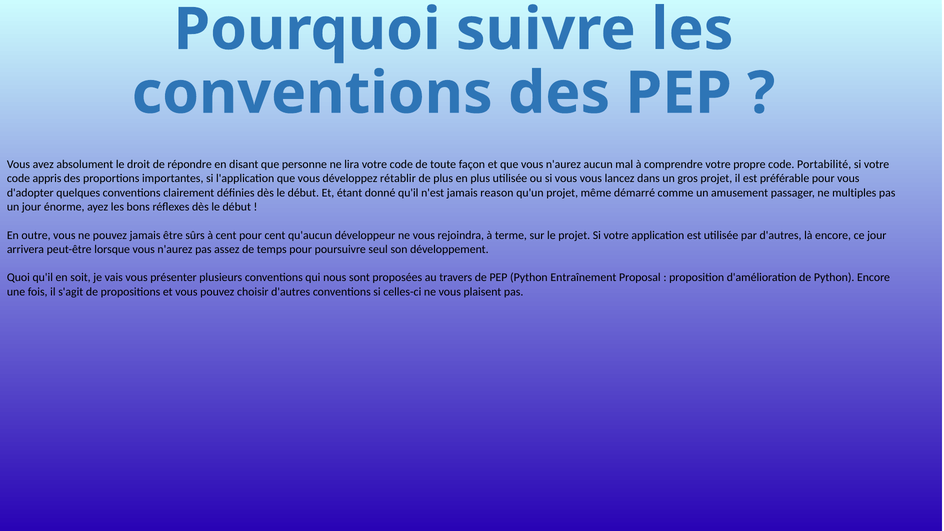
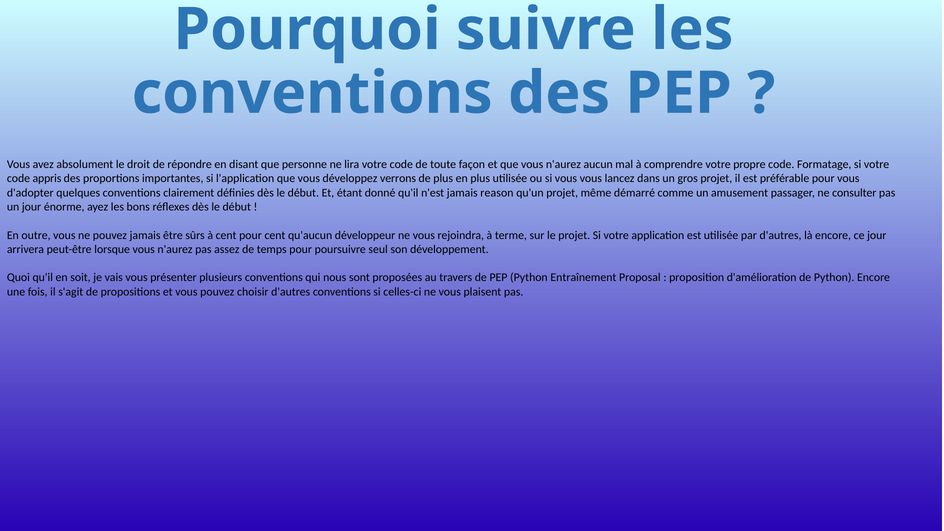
Portabilité: Portabilité -> Formatage
rétablir: rétablir -> verrons
multiples: multiples -> consulter
